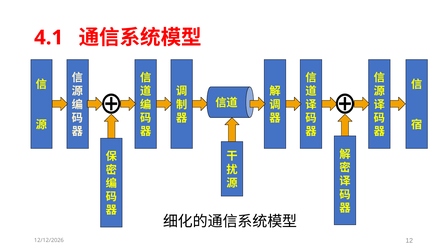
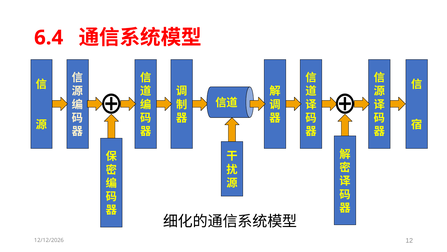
4.1: 4.1 -> 6.4
